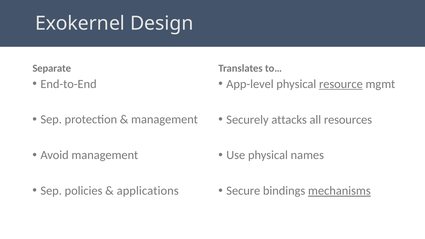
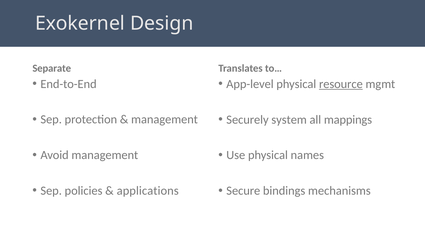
attacks: attacks -> system
resources: resources -> mappings
mechanisms underline: present -> none
